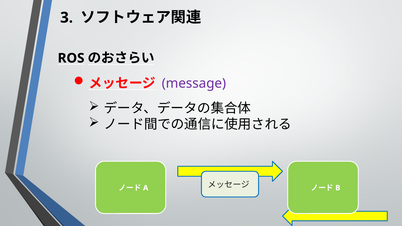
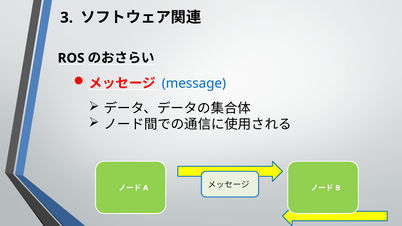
message colour: purple -> blue
